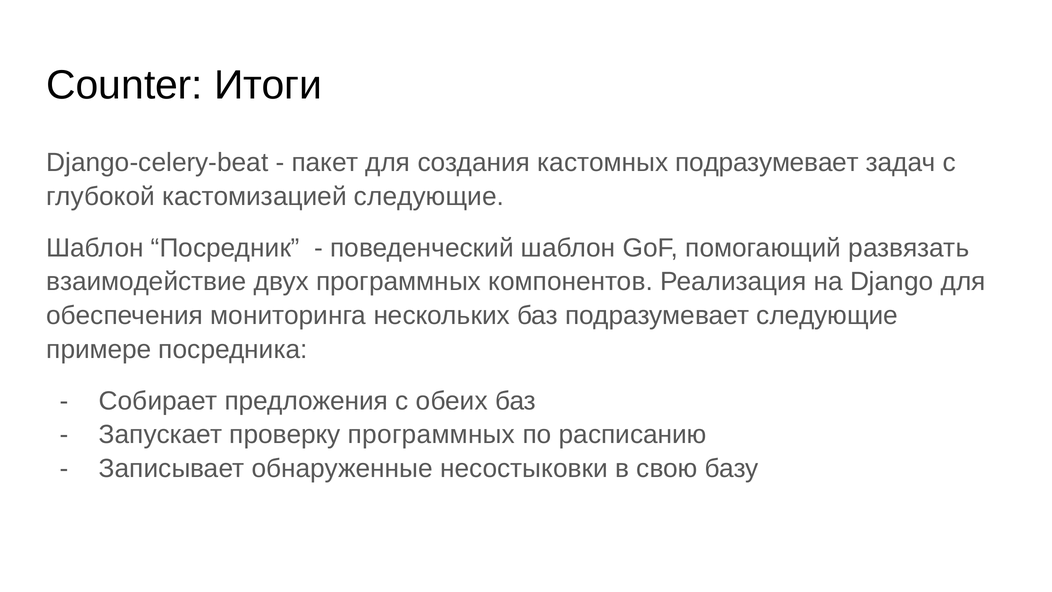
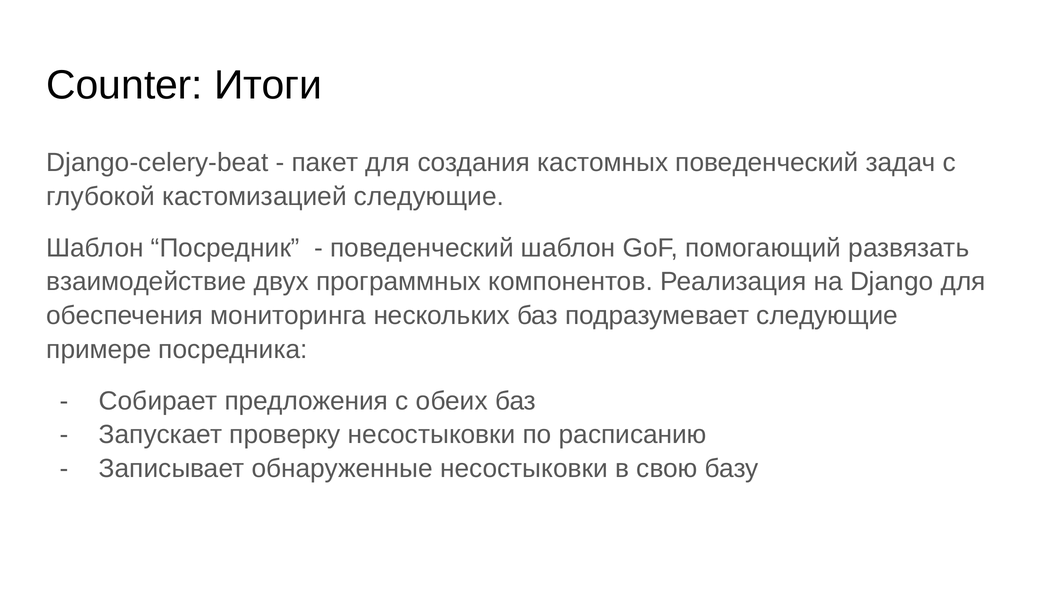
кастомных подразумевает: подразумевает -> поведенческий
проверку программных: программных -> несостыковки
